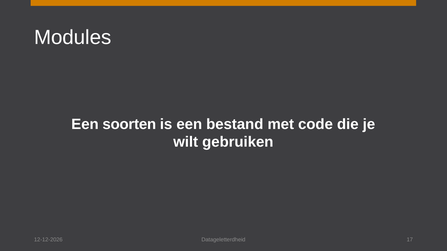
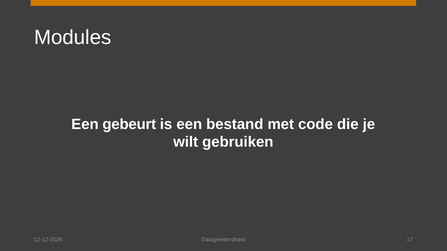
soorten: soorten -> gebeurt
